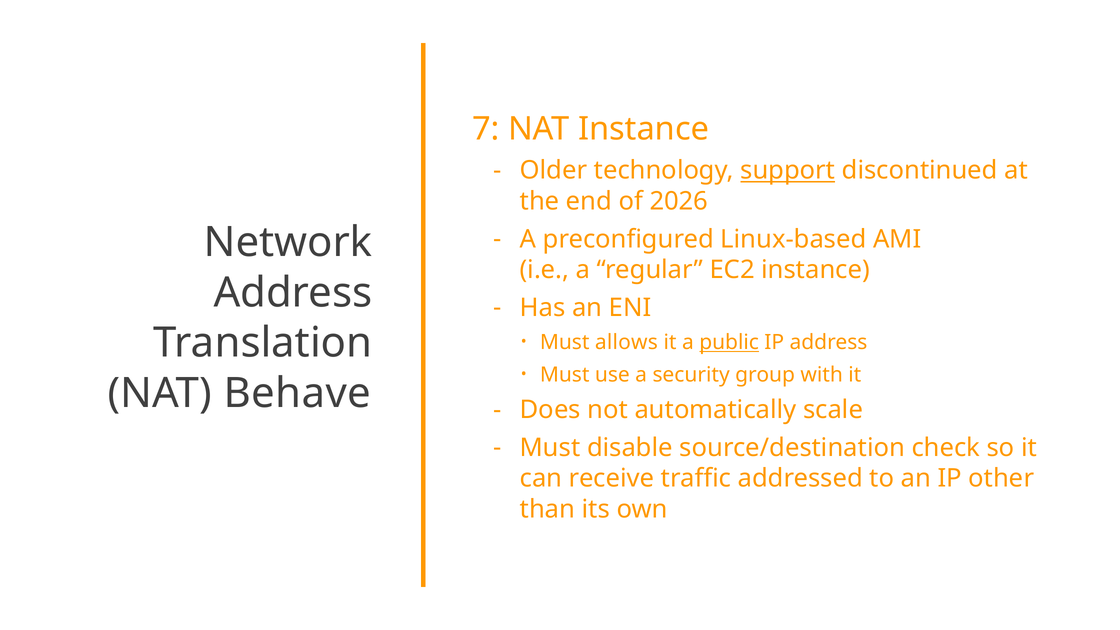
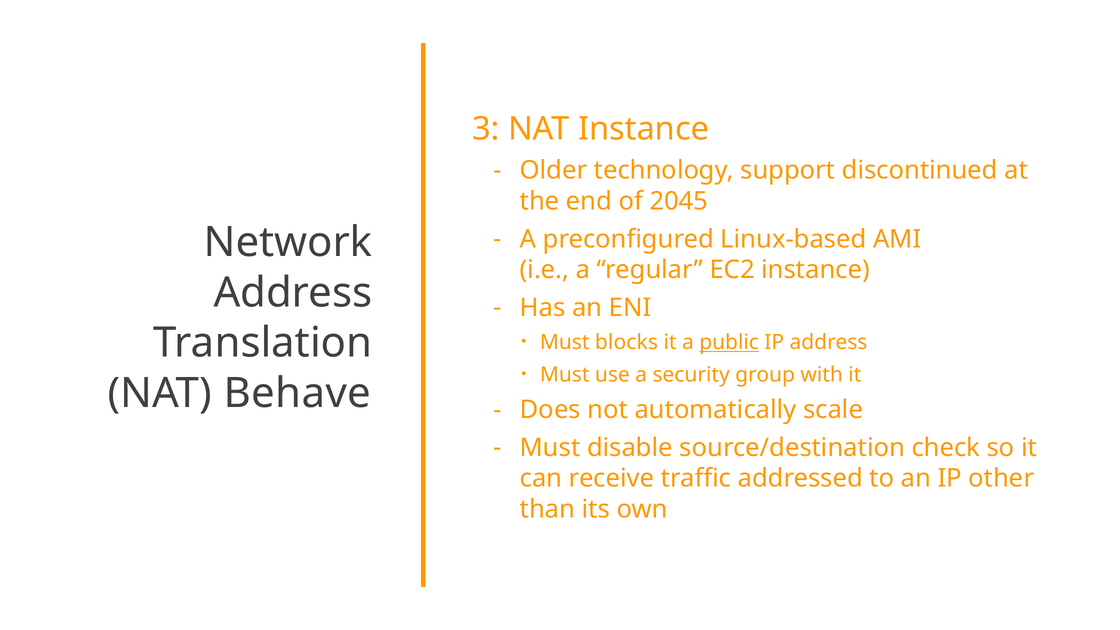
7: 7 -> 3
support underline: present -> none
2026: 2026 -> 2045
allows: allows -> blocks
